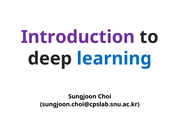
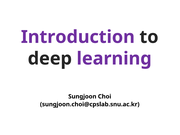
learning colour: blue -> purple
